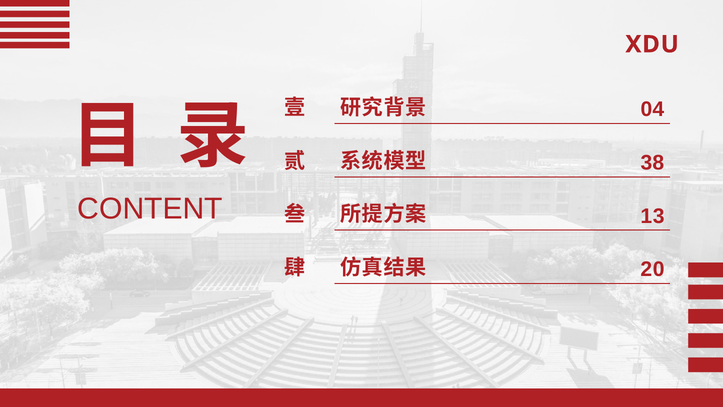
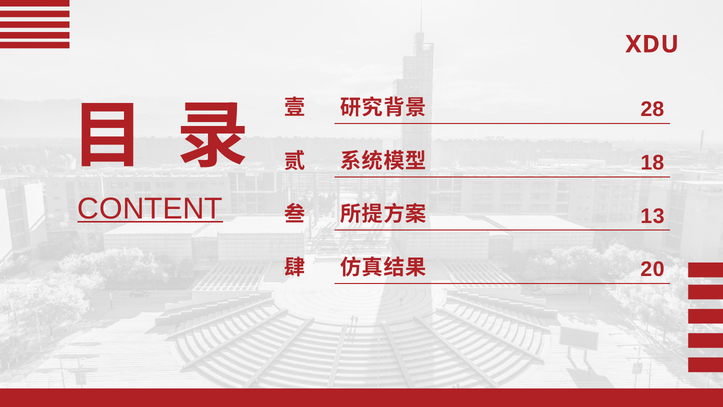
04: 04 -> 28
38: 38 -> 18
CONTENT underline: none -> present
